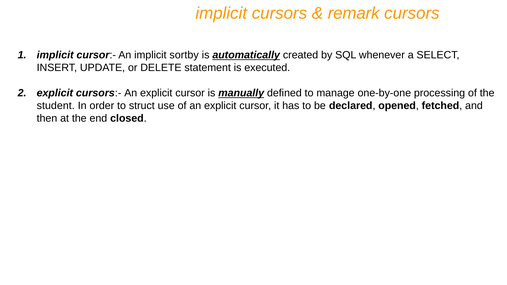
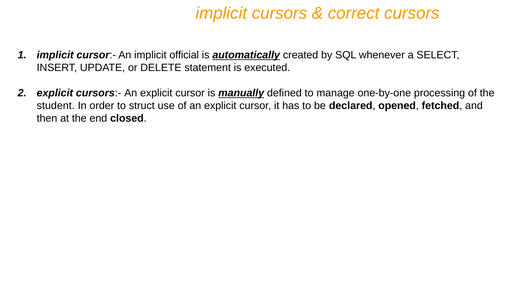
remark: remark -> correct
sortby: sortby -> official
